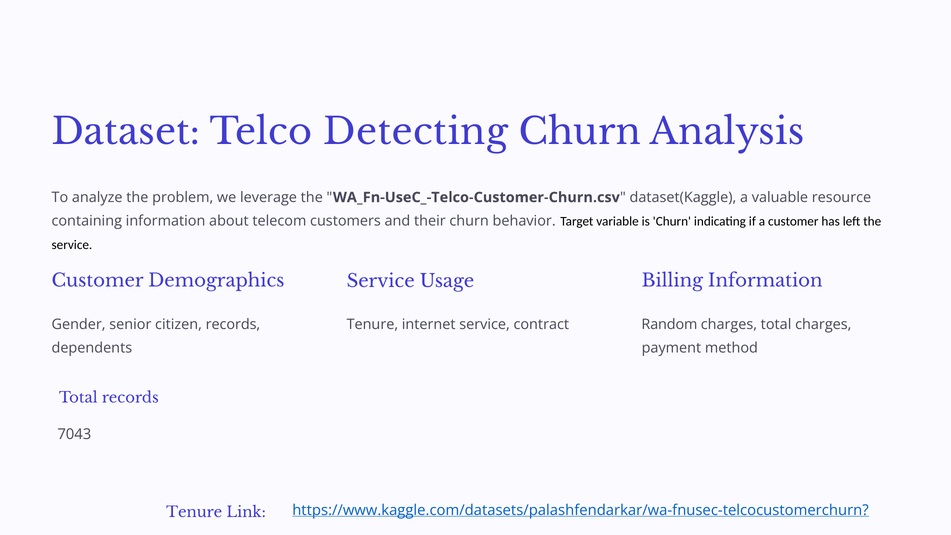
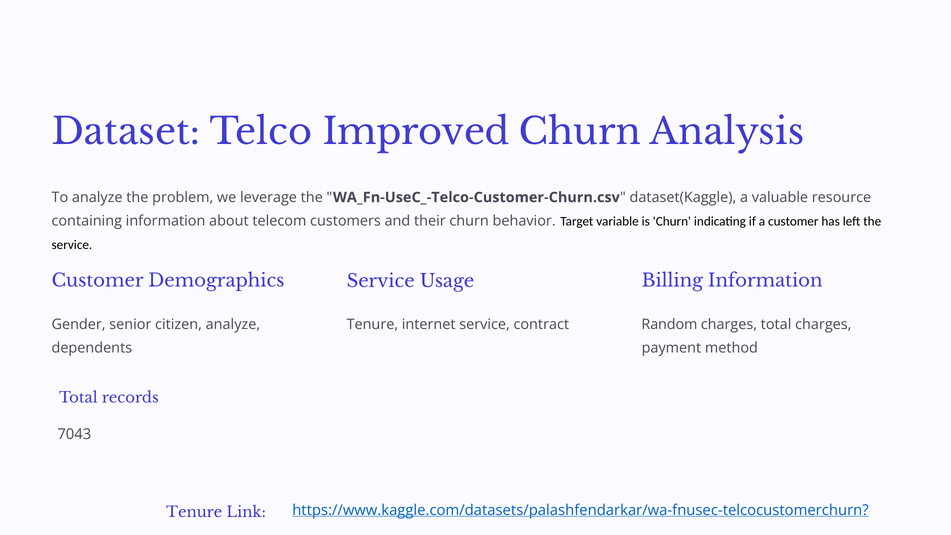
Detecting: Detecting -> Improved
citizen records: records -> analyze
